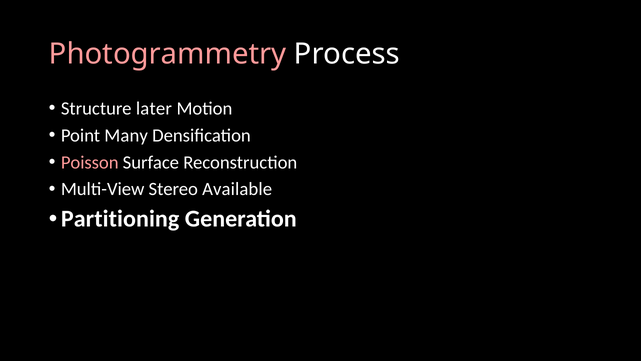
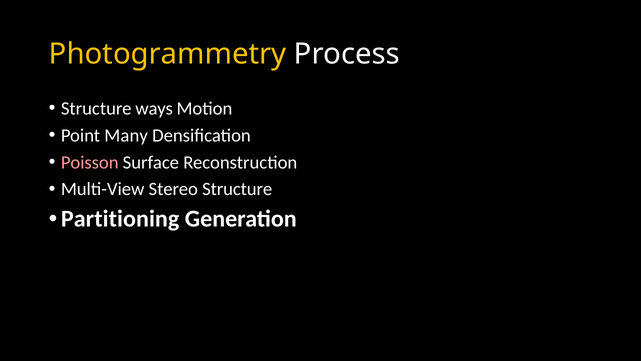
Photogrammetry colour: pink -> yellow
later: later -> ways
Stereo Available: Available -> Structure
